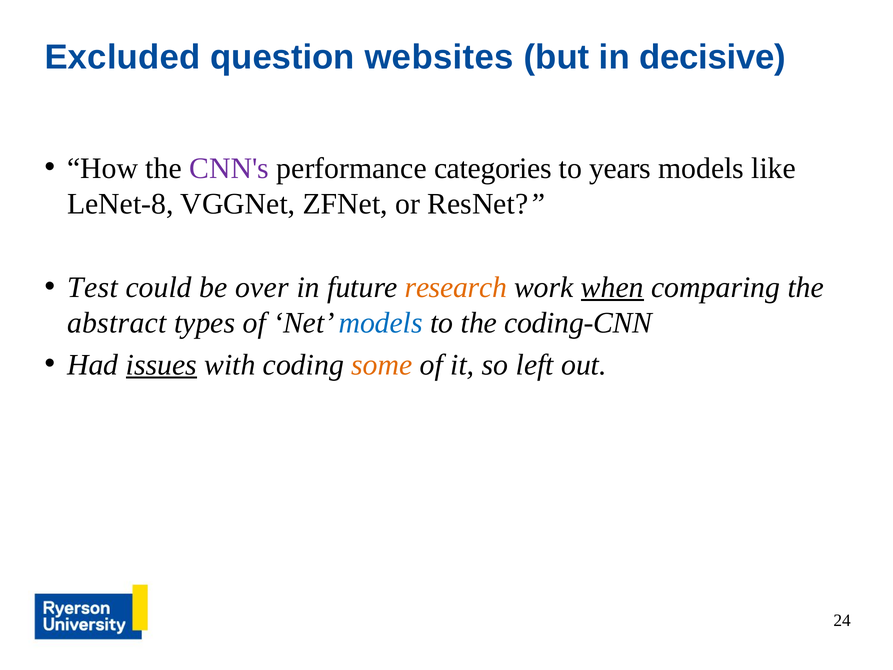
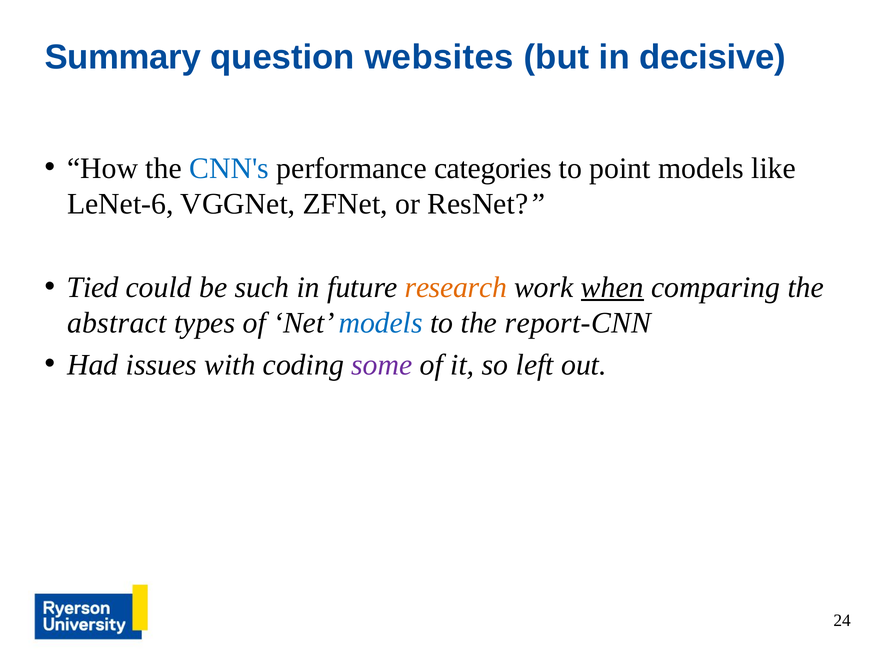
Excluded: Excluded -> Summary
CNN's colour: purple -> blue
years: years -> point
LeNet-8: LeNet-8 -> LeNet-6
Test: Test -> Tied
over: over -> such
coding-CNN: coding-CNN -> report-CNN
issues underline: present -> none
some colour: orange -> purple
